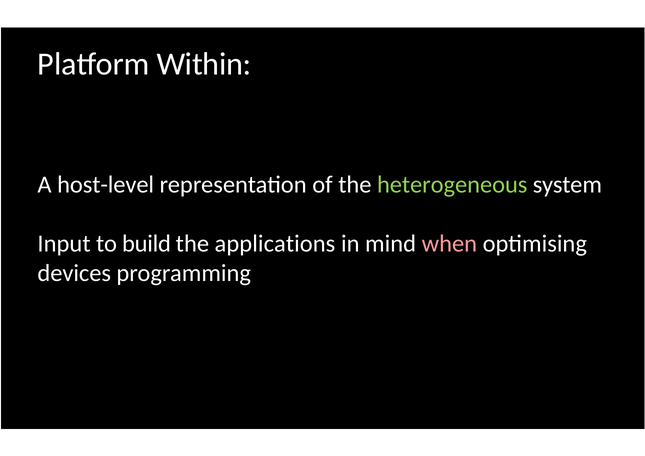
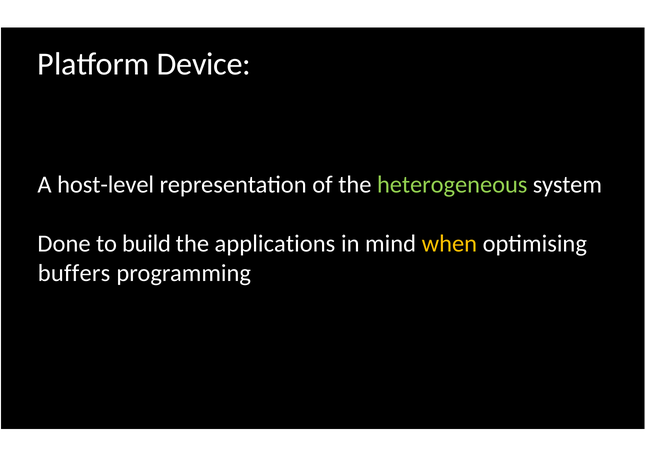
Within: Within -> Device
Input: Input -> Done
when colour: pink -> yellow
devices: devices -> buffers
